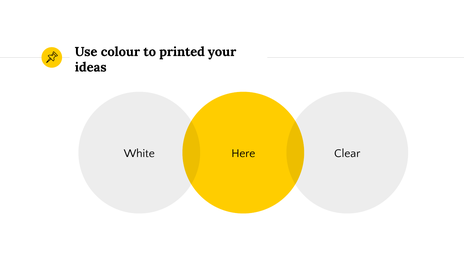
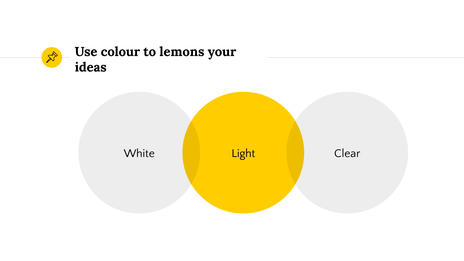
printed: printed -> lemons
Here: Here -> Light
